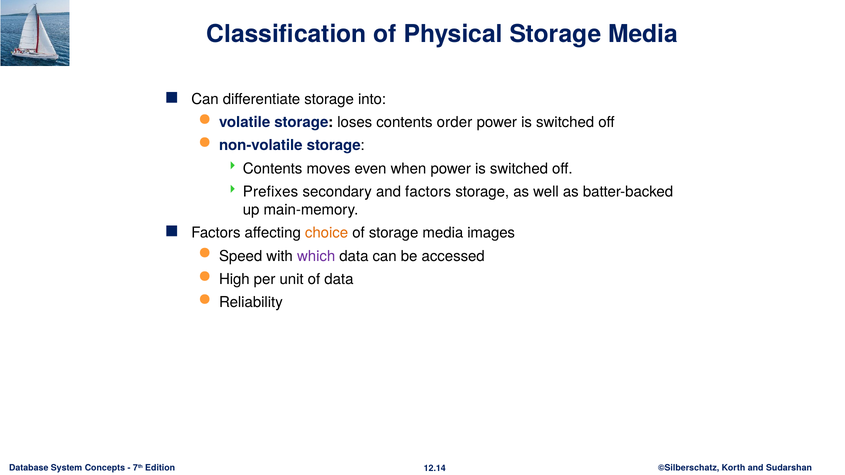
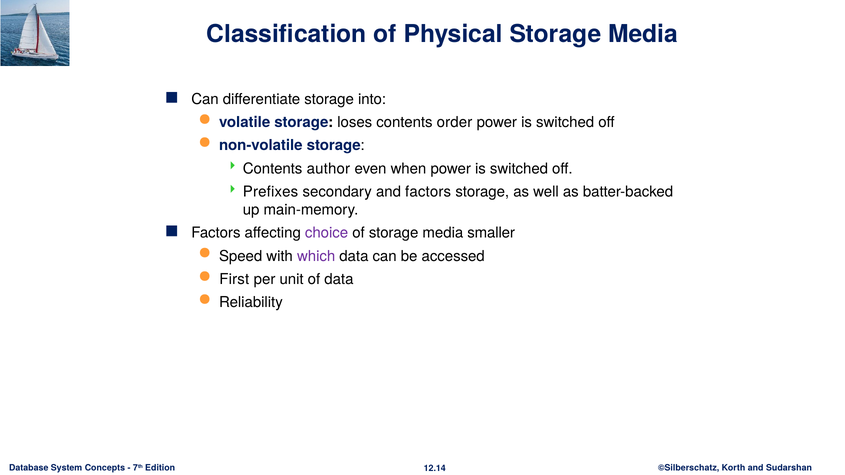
moves: moves -> author
choice colour: orange -> purple
images: images -> smaller
High: High -> First
